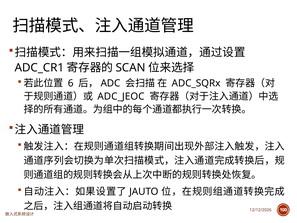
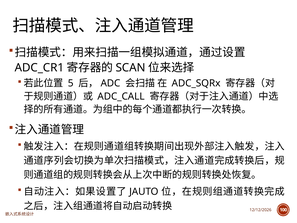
6: 6 -> 5
ADC_JEOC: ADC_JEOC -> ADC_CALL
